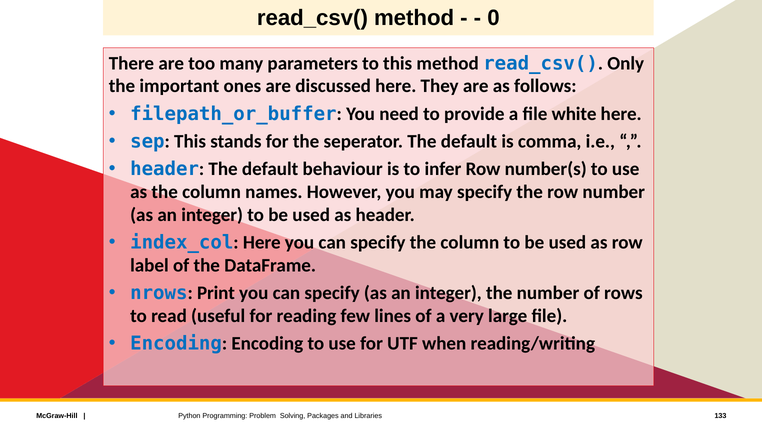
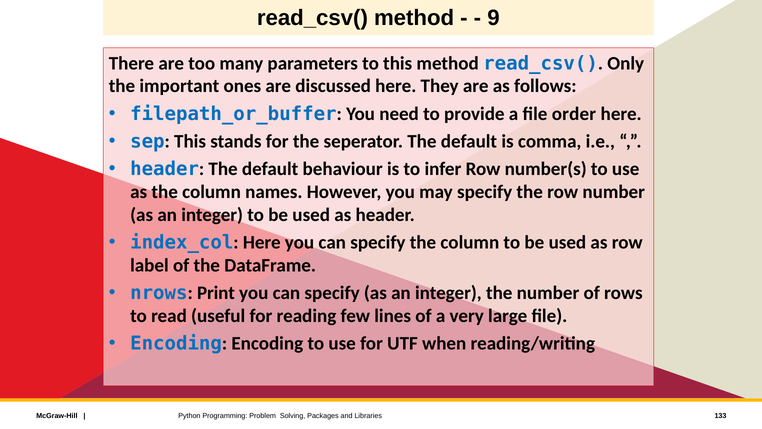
0: 0 -> 9
white: white -> order
